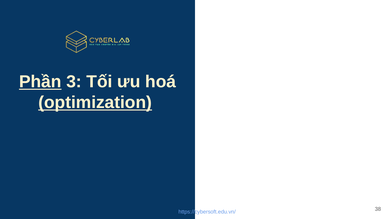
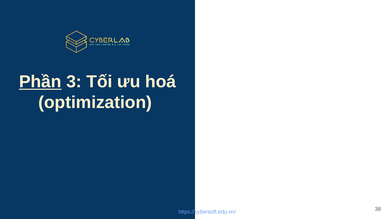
optimization underline: present -> none
